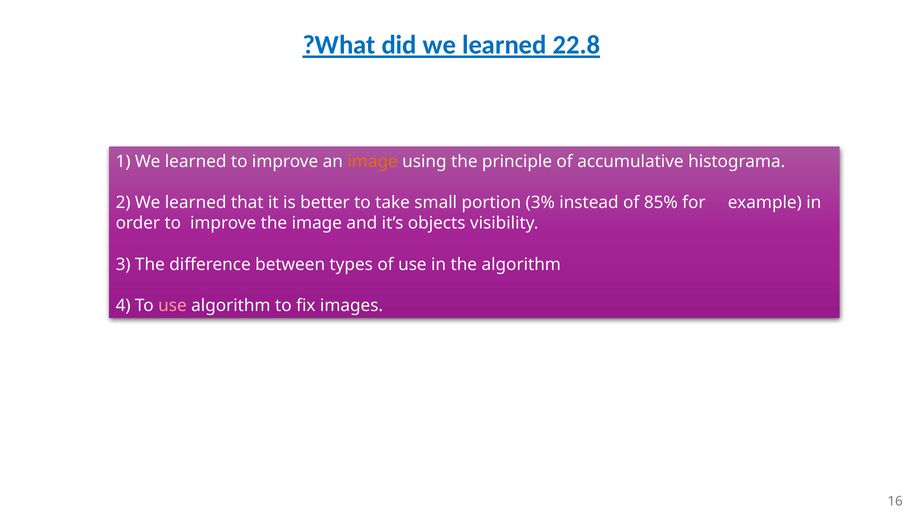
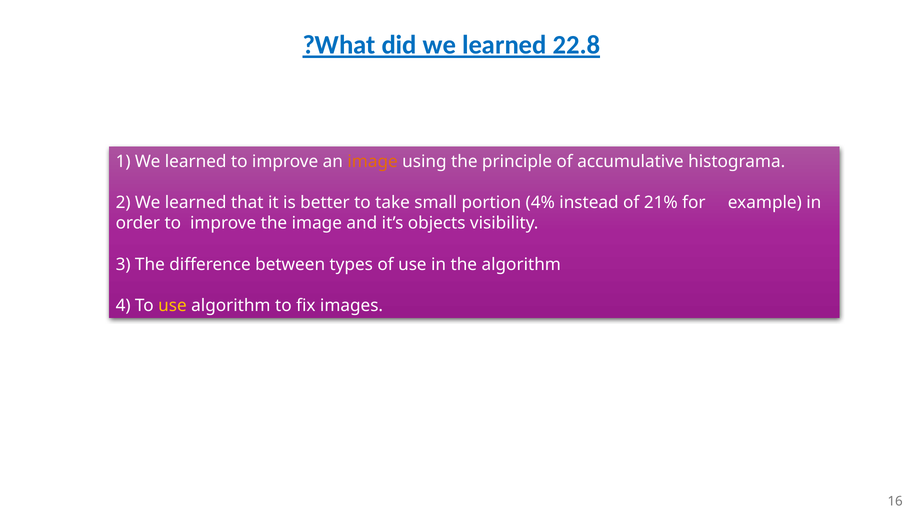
3%: 3% -> 4%
85%: 85% -> 21%
use at (173, 306) colour: pink -> yellow
